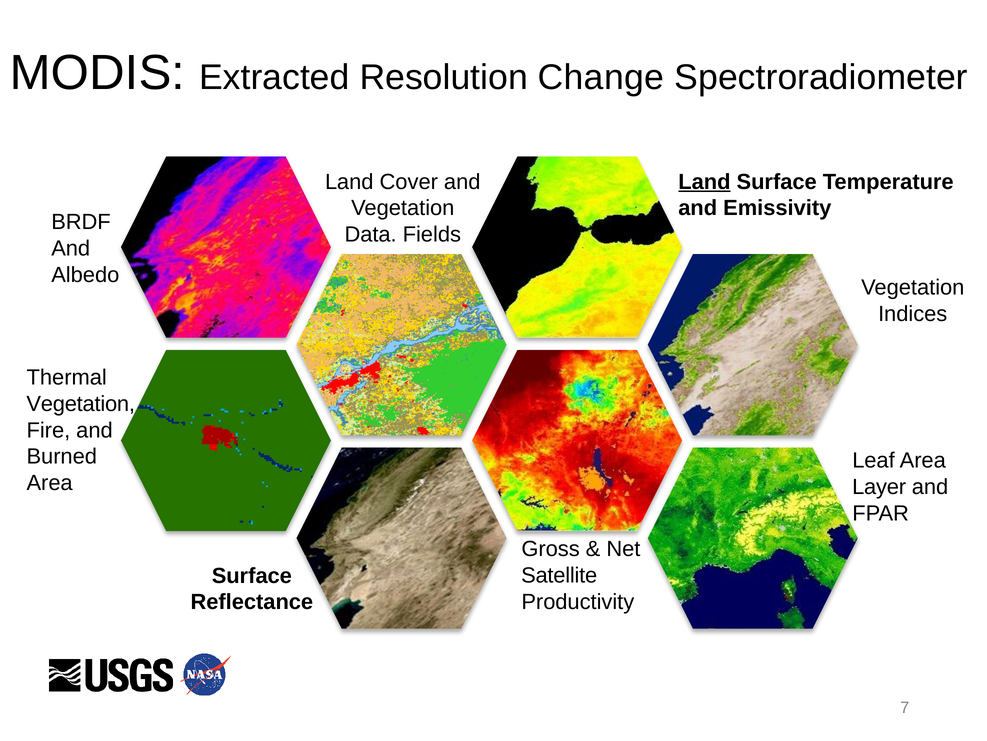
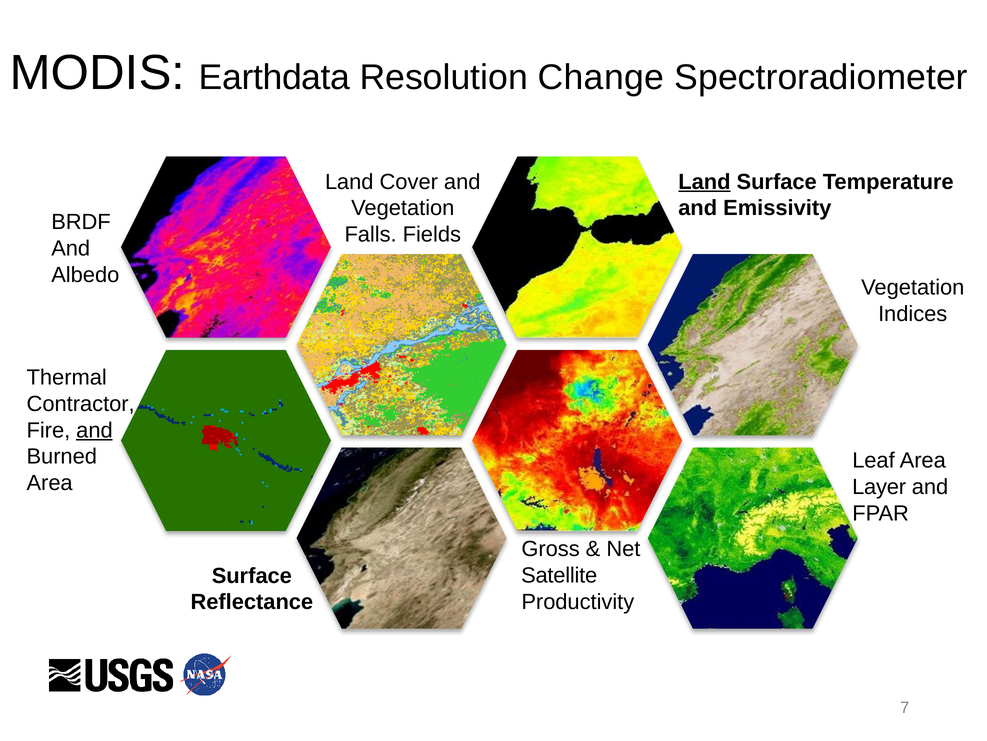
Extracted: Extracted -> Earthdata
Data: Data -> Falls
Vegetation at (81, 404): Vegetation -> Contractor
and at (94, 430) underline: none -> present
